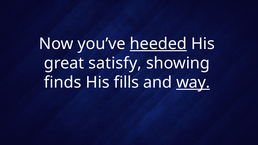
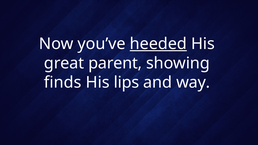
satisfy: satisfy -> parent
fills: fills -> lips
way underline: present -> none
